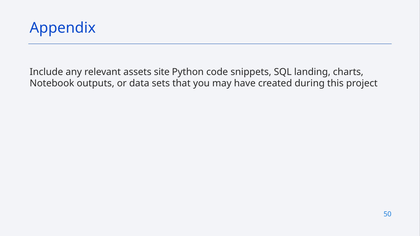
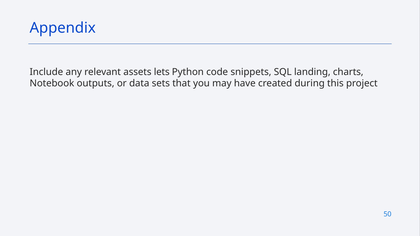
site: site -> lets
